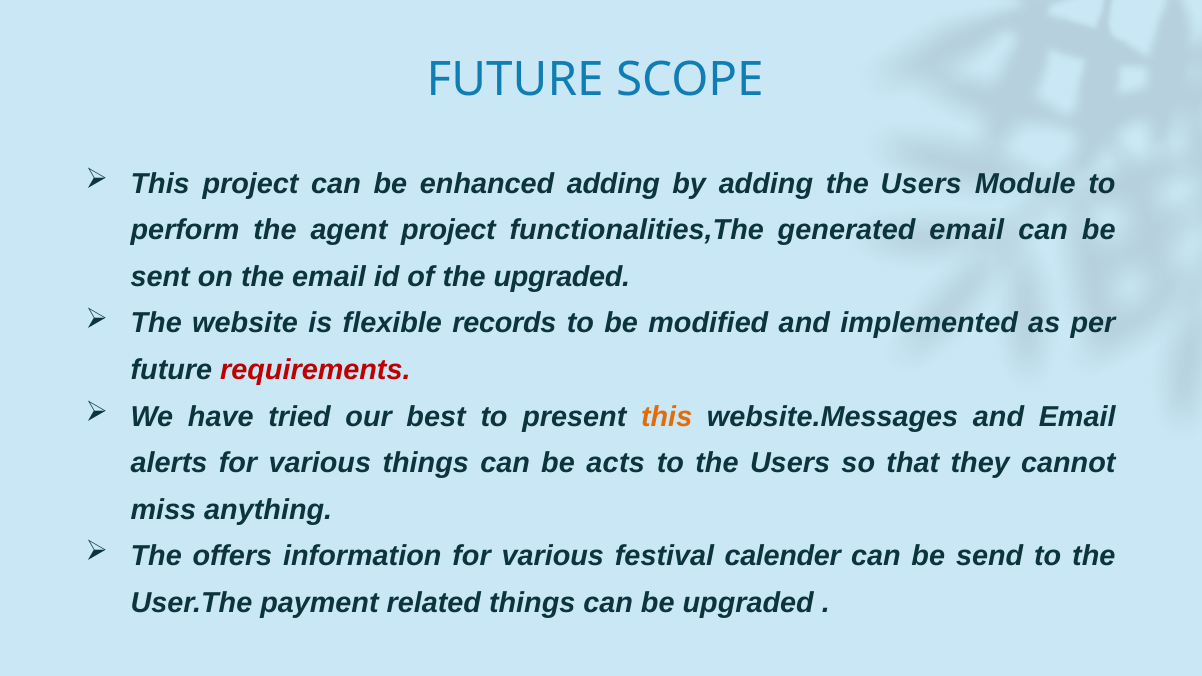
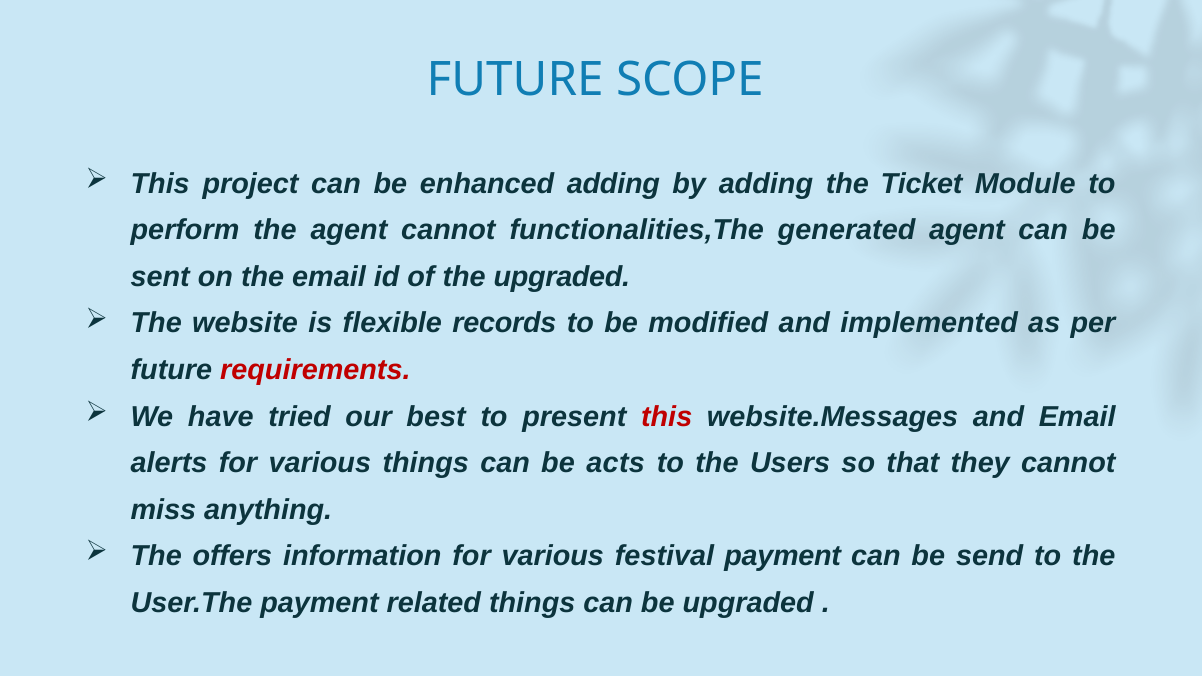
adding the Users: Users -> Ticket
agent project: project -> cannot
generated email: email -> agent
this at (667, 417) colour: orange -> red
festival calender: calender -> payment
